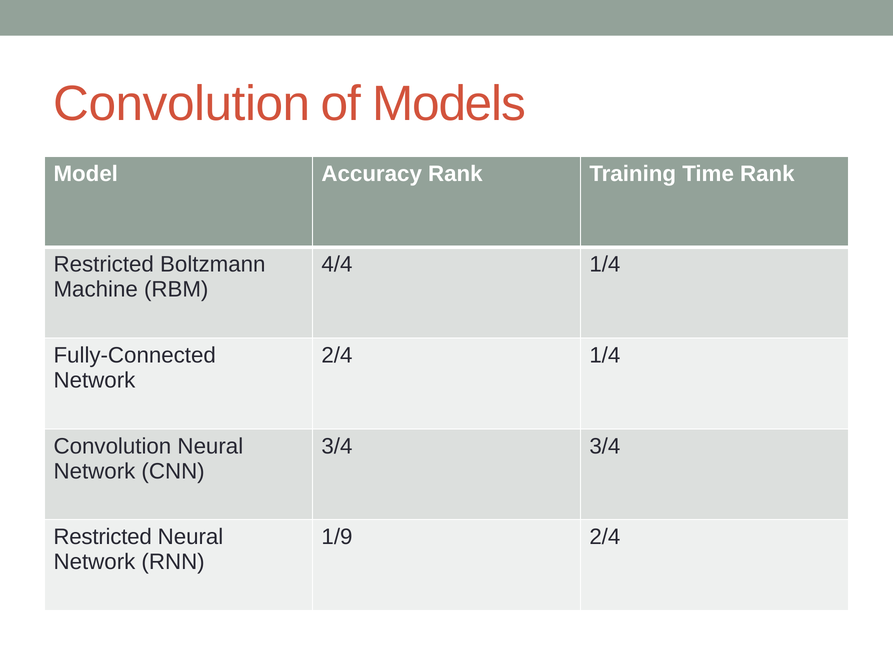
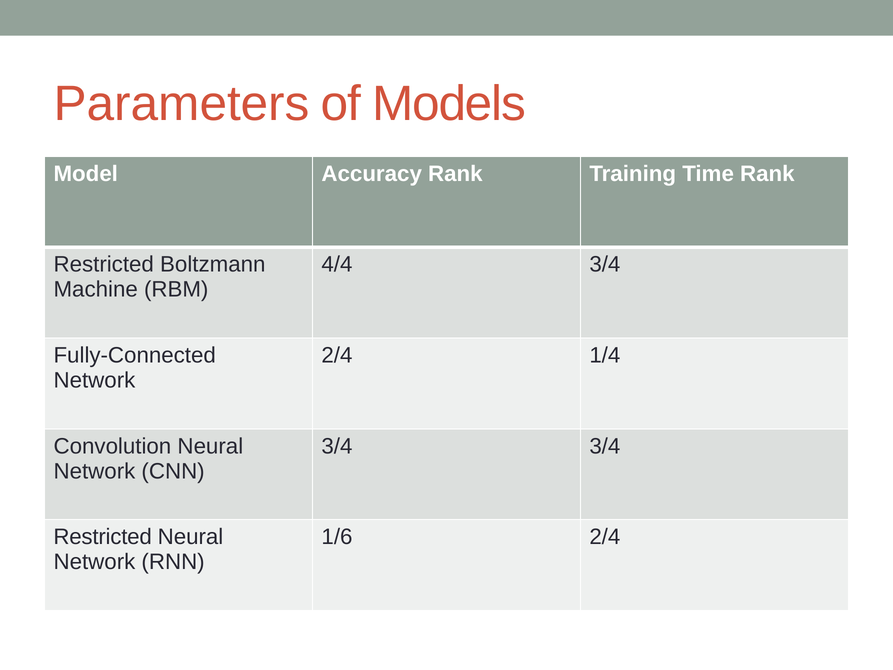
Convolution at (182, 104): Convolution -> Parameters
4/4 1/4: 1/4 -> 3/4
1/9: 1/9 -> 1/6
